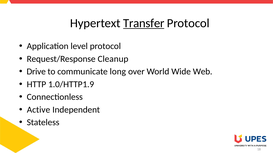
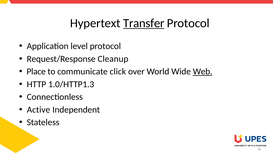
Drive: Drive -> Place
long: long -> click
Web underline: none -> present
1.0/HTTP1.9: 1.0/HTTP1.9 -> 1.0/HTTP1.3
